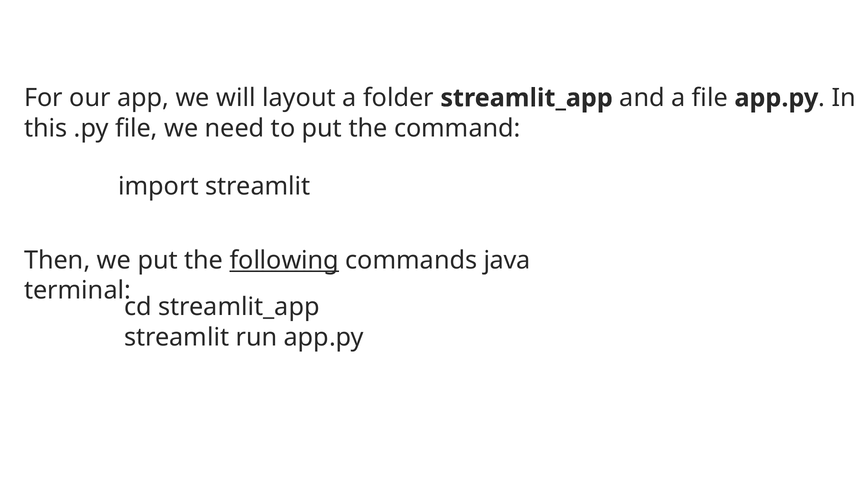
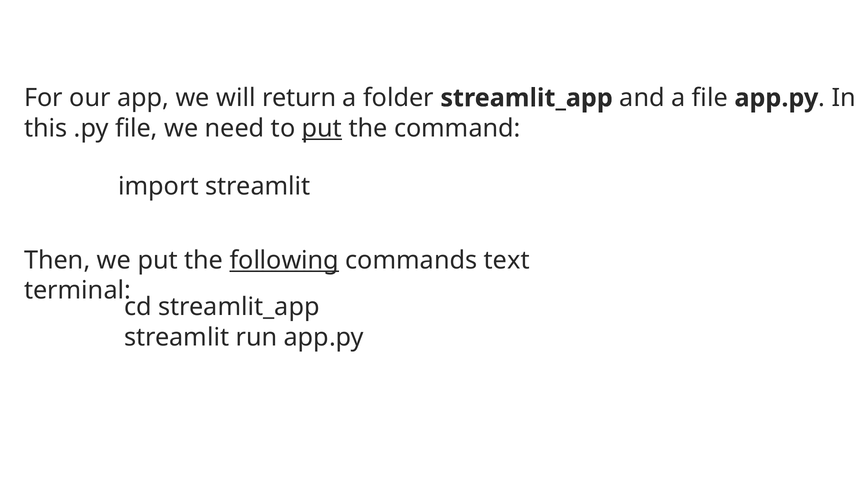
layout: layout -> return
put at (322, 128) underline: none -> present
java: java -> text
